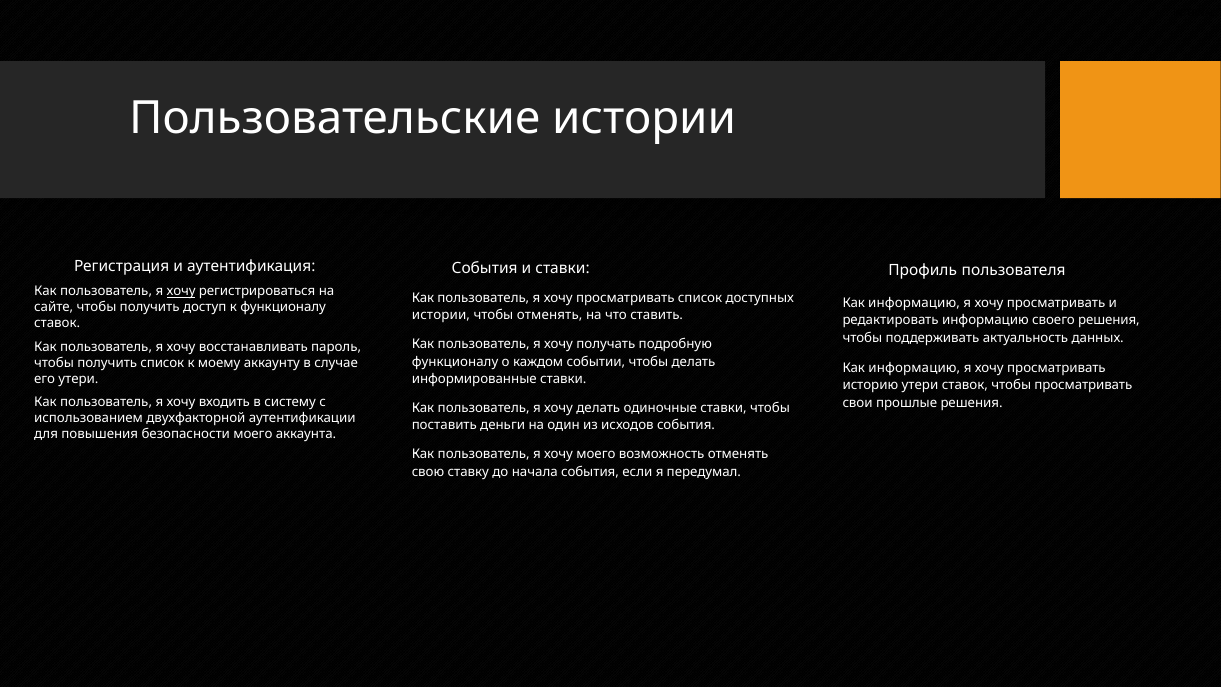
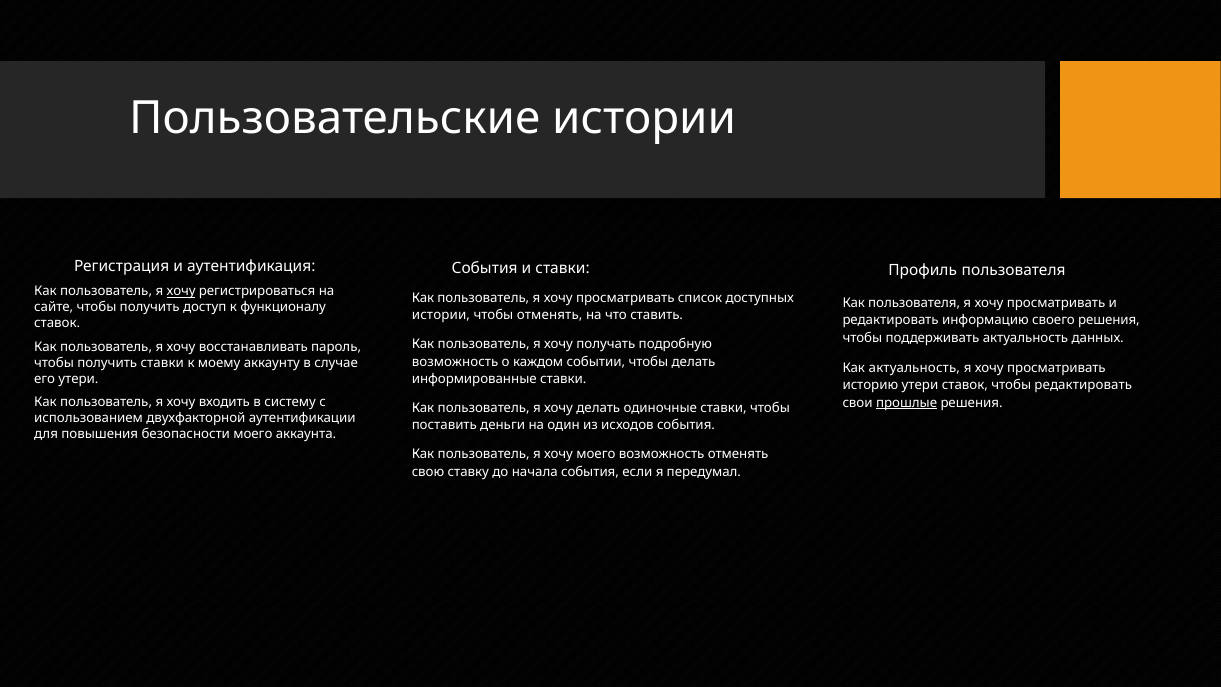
информацию at (914, 303): информацию -> пользователя
функционалу at (455, 362): функционалу -> возможность
получить список: список -> ставки
информацию at (914, 368): информацию -> актуальность
чтобы просматривать: просматривать -> редактировать
прошлые underline: none -> present
